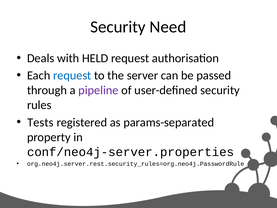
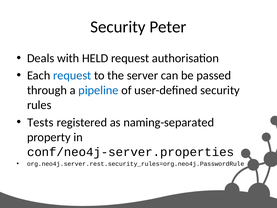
Need: Need -> Peter
pipeline colour: purple -> blue
params-separated: params-separated -> naming-separated
